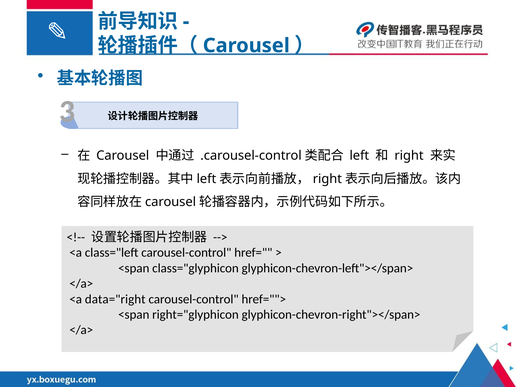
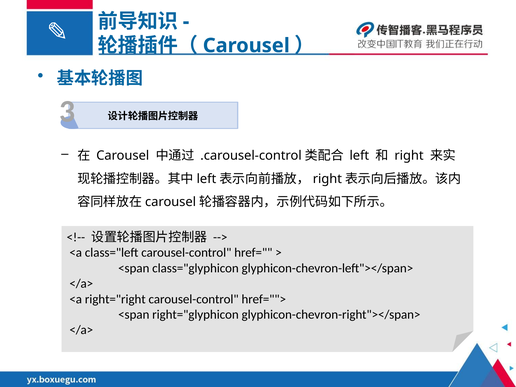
data="right: data="right -> right="right
